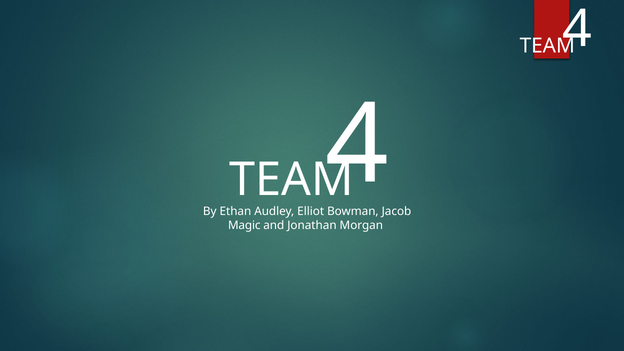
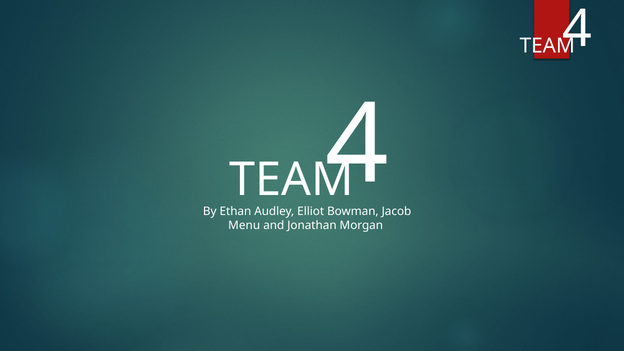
Magic: Magic -> Menu
